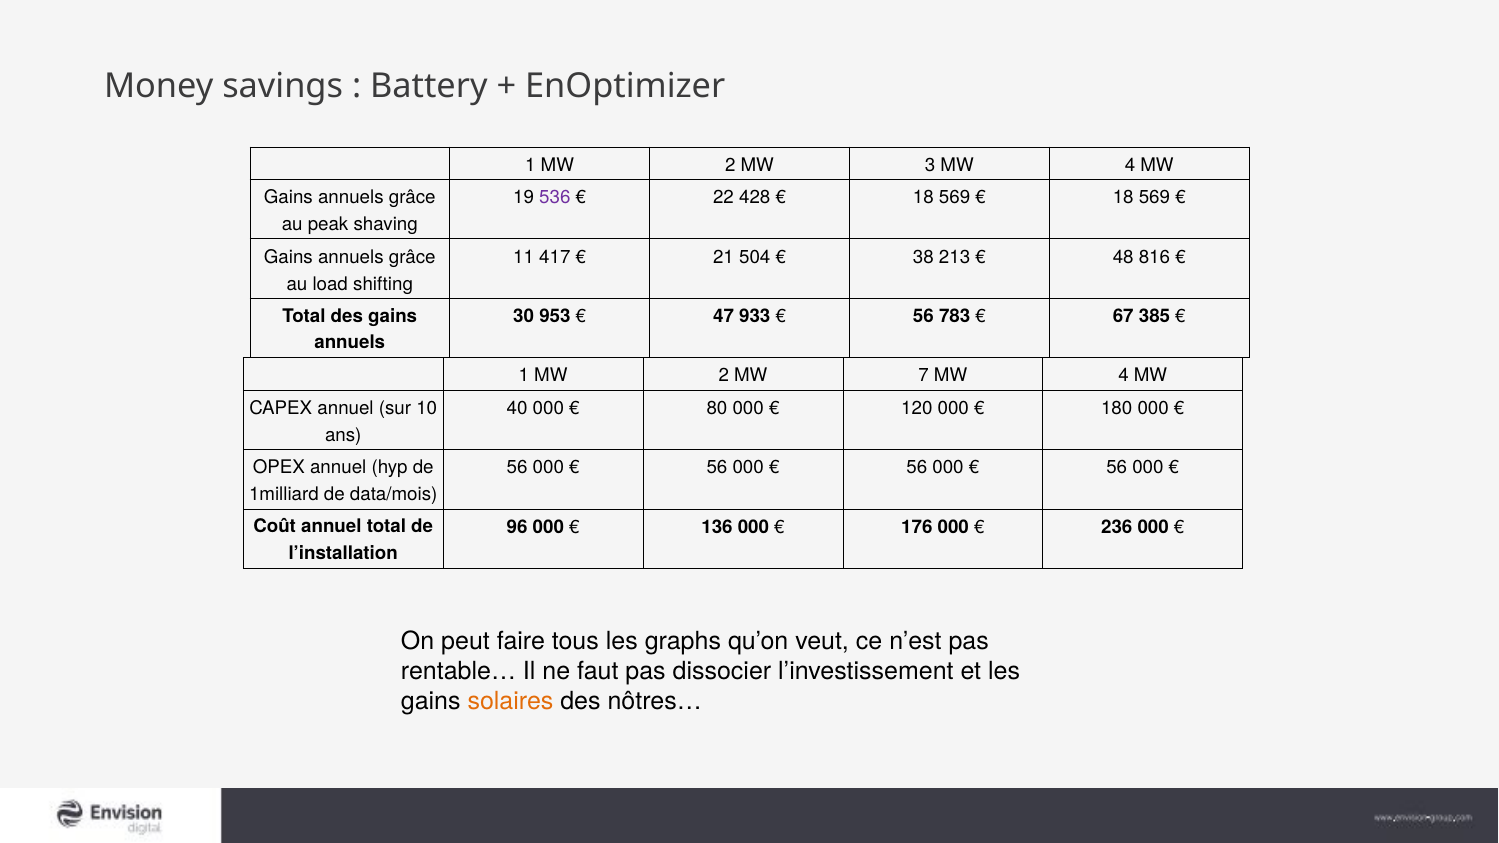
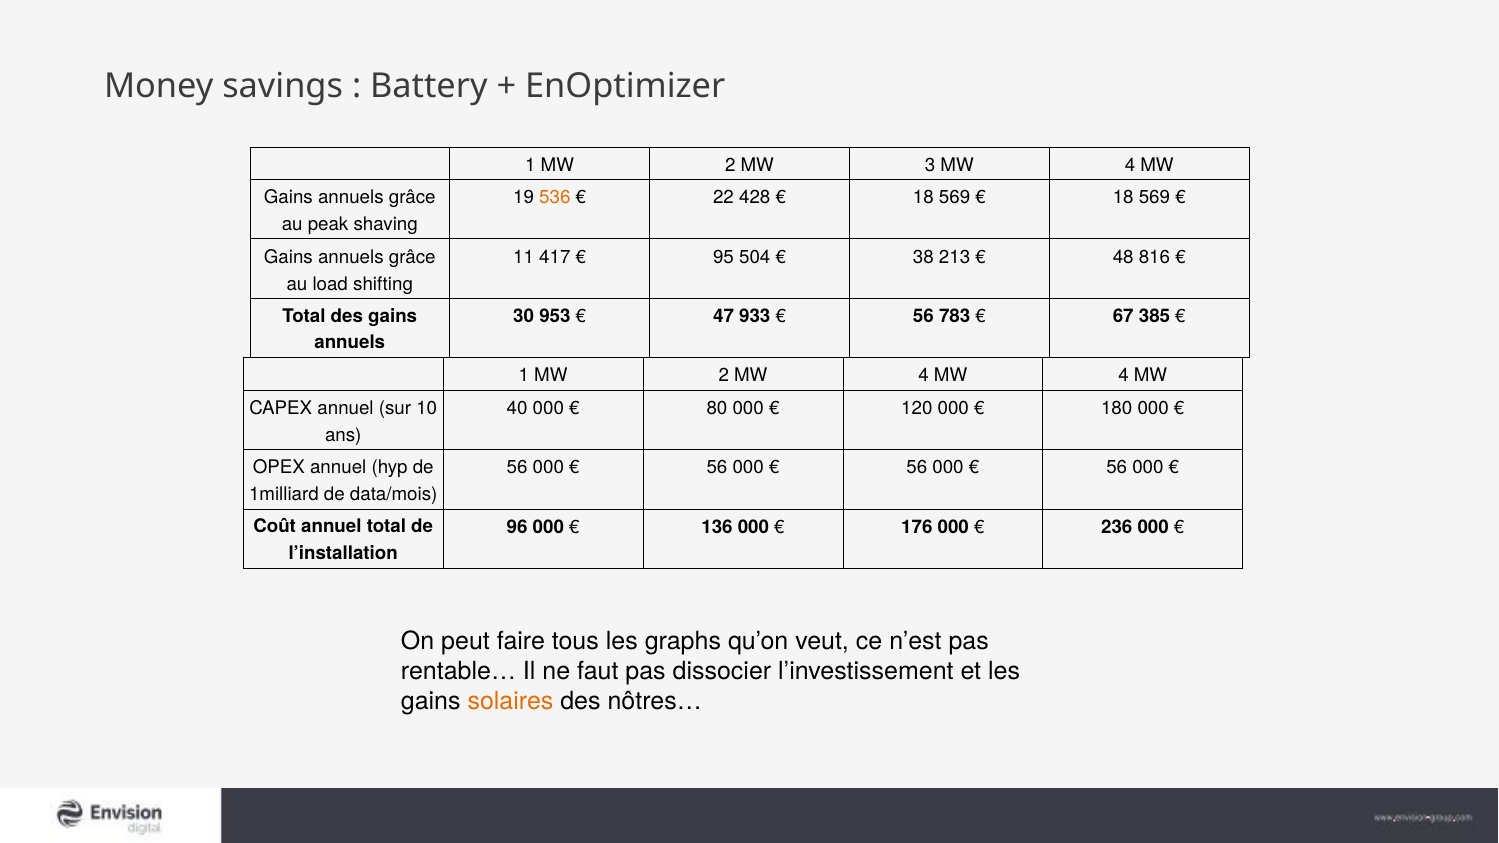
536 colour: purple -> orange
21: 21 -> 95
2 MW 7: 7 -> 4
